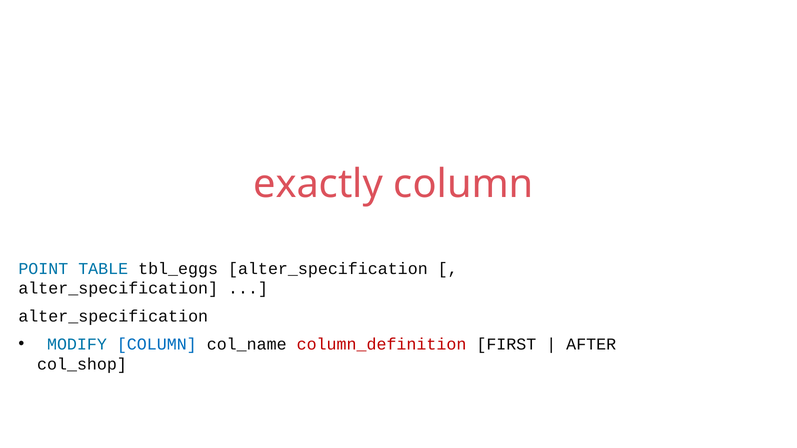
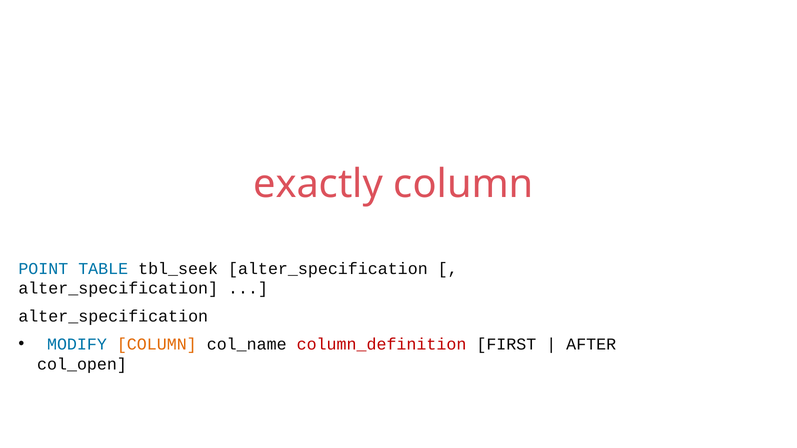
tbl_eggs: tbl_eggs -> tbl_seek
COLUMN at (157, 344) colour: blue -> orange
col_shop: col_shop -> col_open
